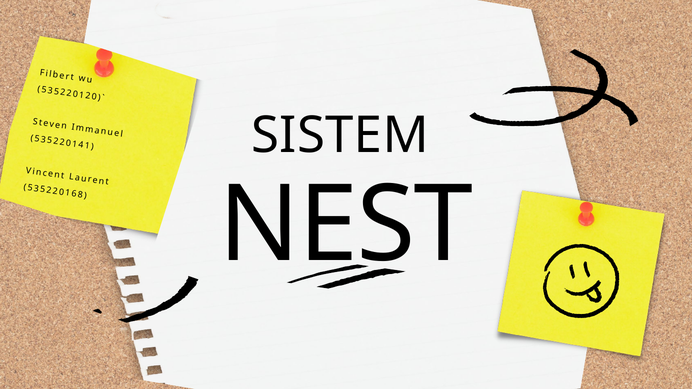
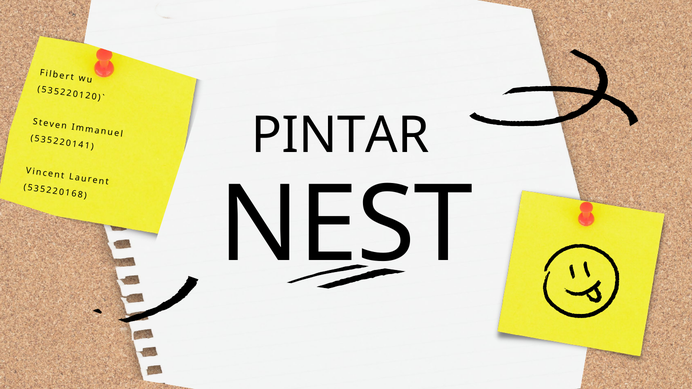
SISTEM: SISTEM -> PINTAR
